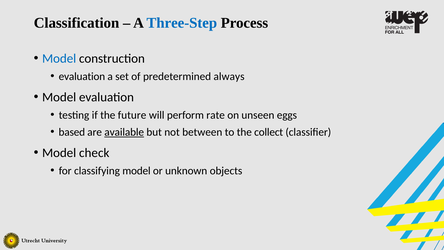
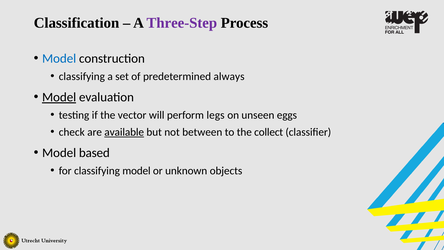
Three-Step colour: blue -> purple
evaluation at (82, 77): evaluation -> classifying
Model at (59, 97) underline: none -> present
future: future -> vector
rate: rate -> legs
based: based -> check
check: check -> based
